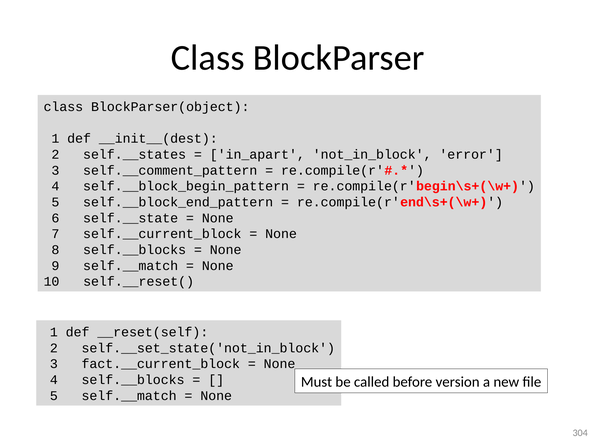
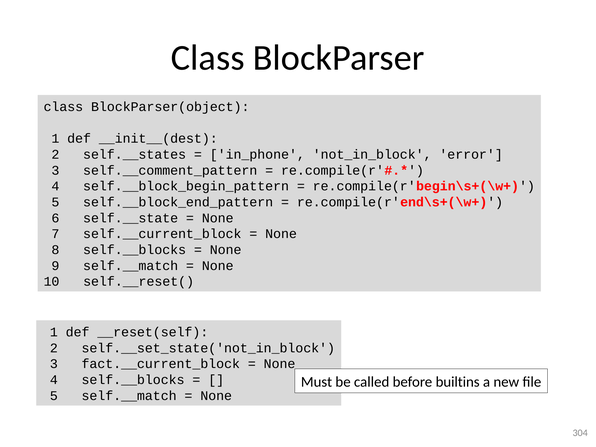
in_apart: in_apart -> in_phone
version: version -> builtins
